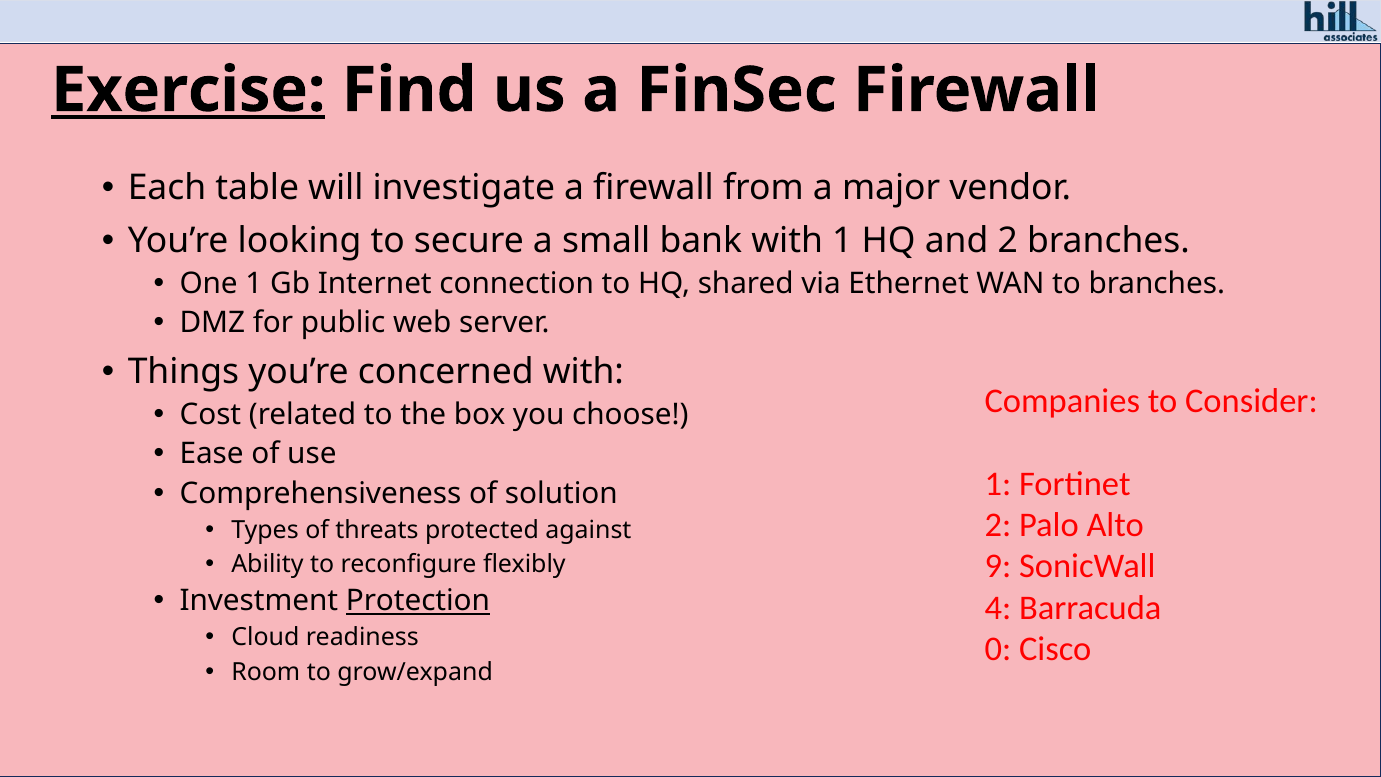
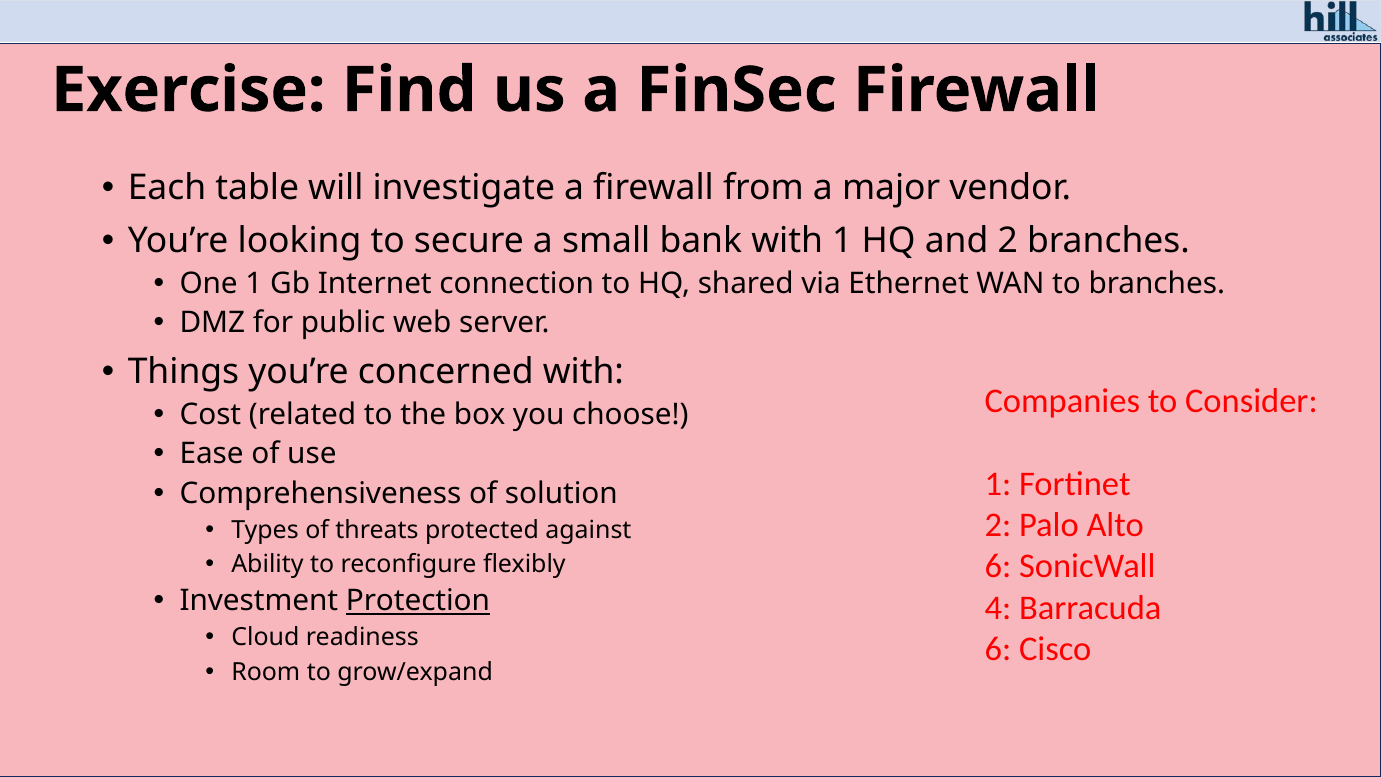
Exercise underline: present -> none
9 at (998, 566): 9 -> 6
0 at (998, 649): 0 -> 6
